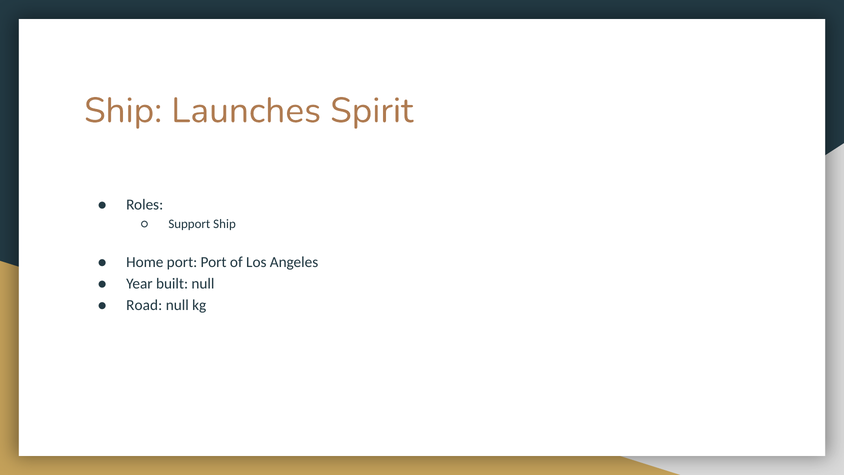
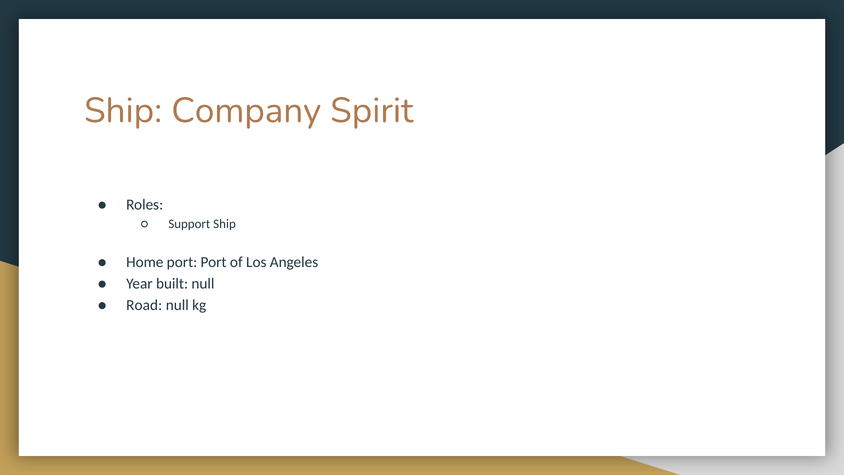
Launches: Launches -> Company
